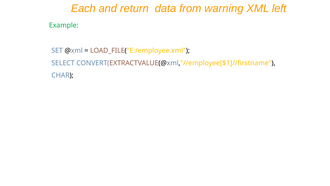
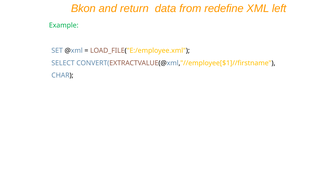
Each: Each -> Bkon
warning: warning -> redefine
